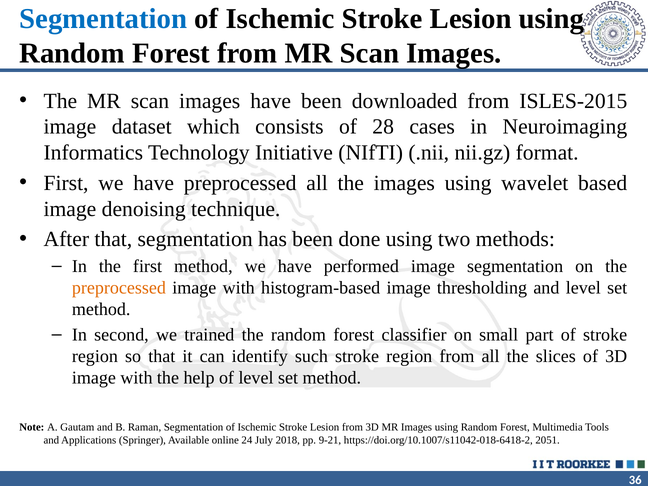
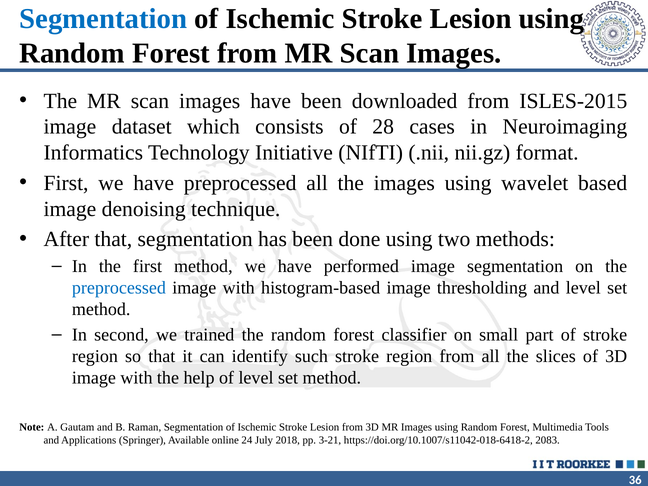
preprocessed at (119, 288) colour: orange -> blue
9-21: 9-21 -> 3-21
2051: 2051 -> 2083
